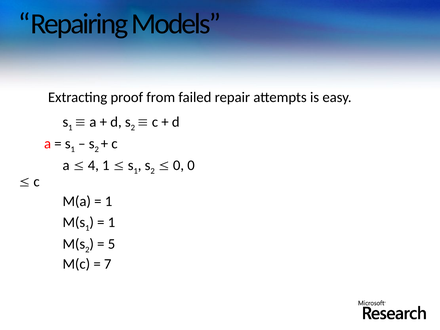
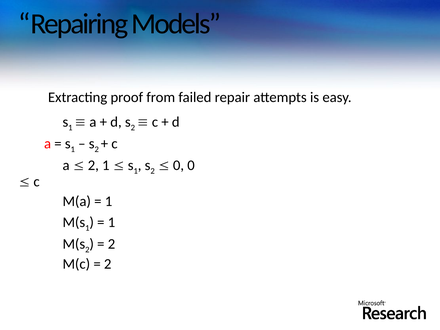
4 at (93, 165): 4 -> 2
5 at (111, 244): 5 -> 2
7 at (108, 264): 7 -> 2
